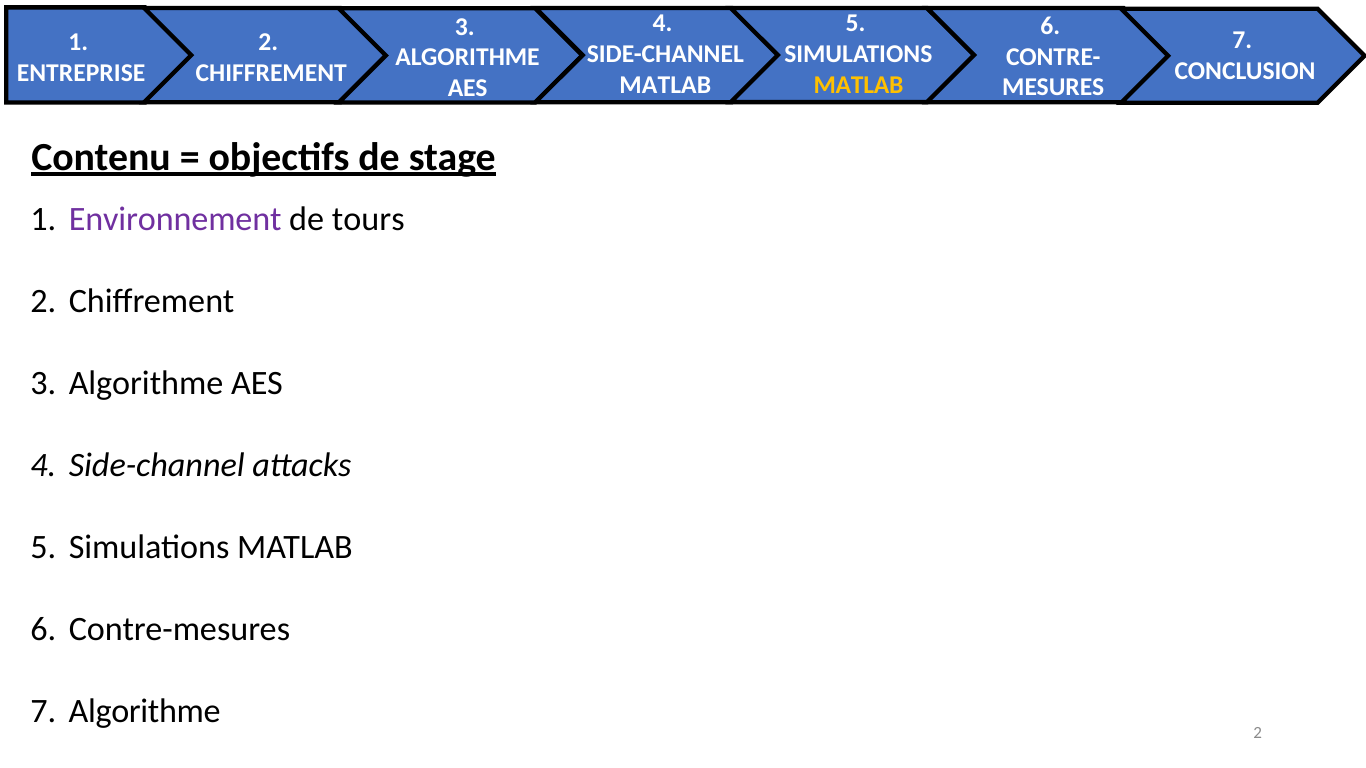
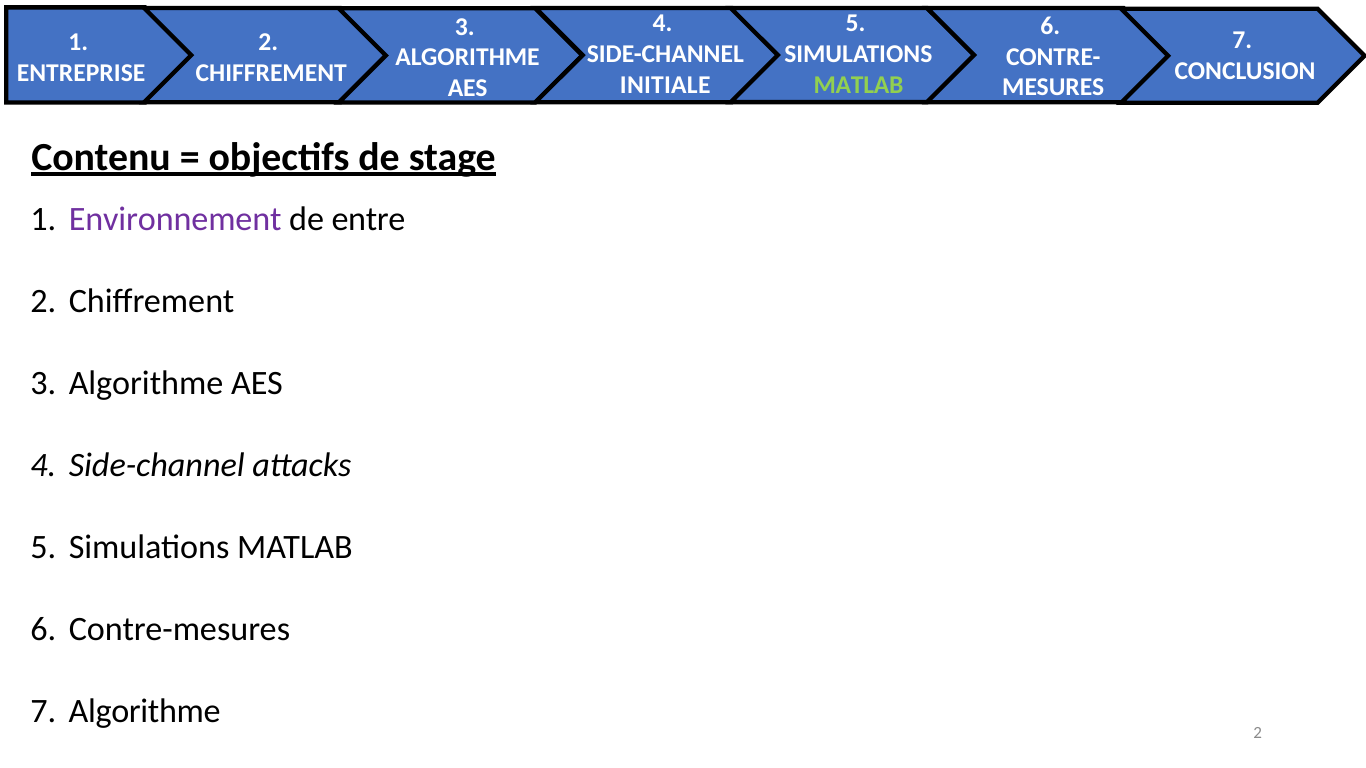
MATLAB at (665, 85): MATLAB -> INITIALE
MATLAB at (858, 85) colour: yellow -> light green
tours: tours -> entre
